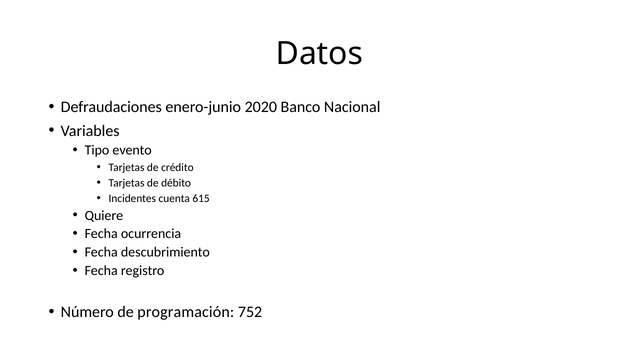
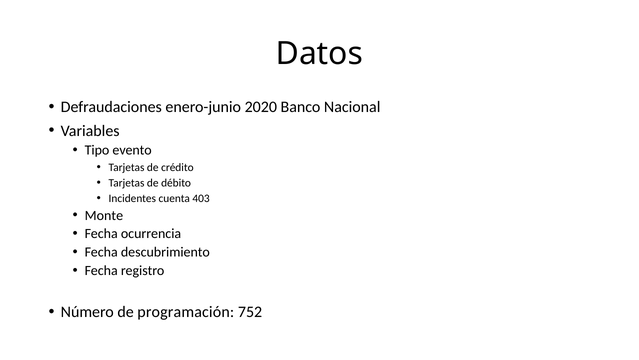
615: 615 -> 403
Quiere: Quiere -> Monte
